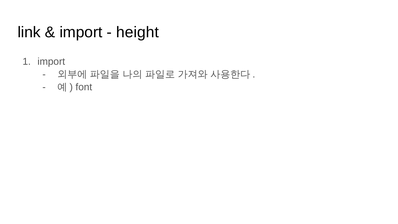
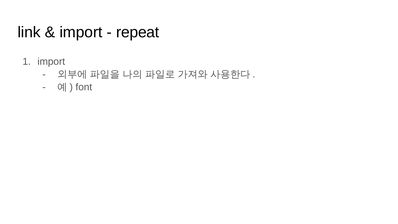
height: height -> repeat
